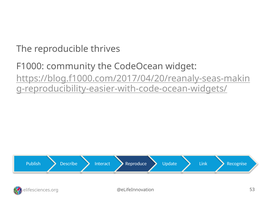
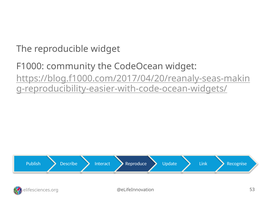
reproducible thrives: thrives -> widget
